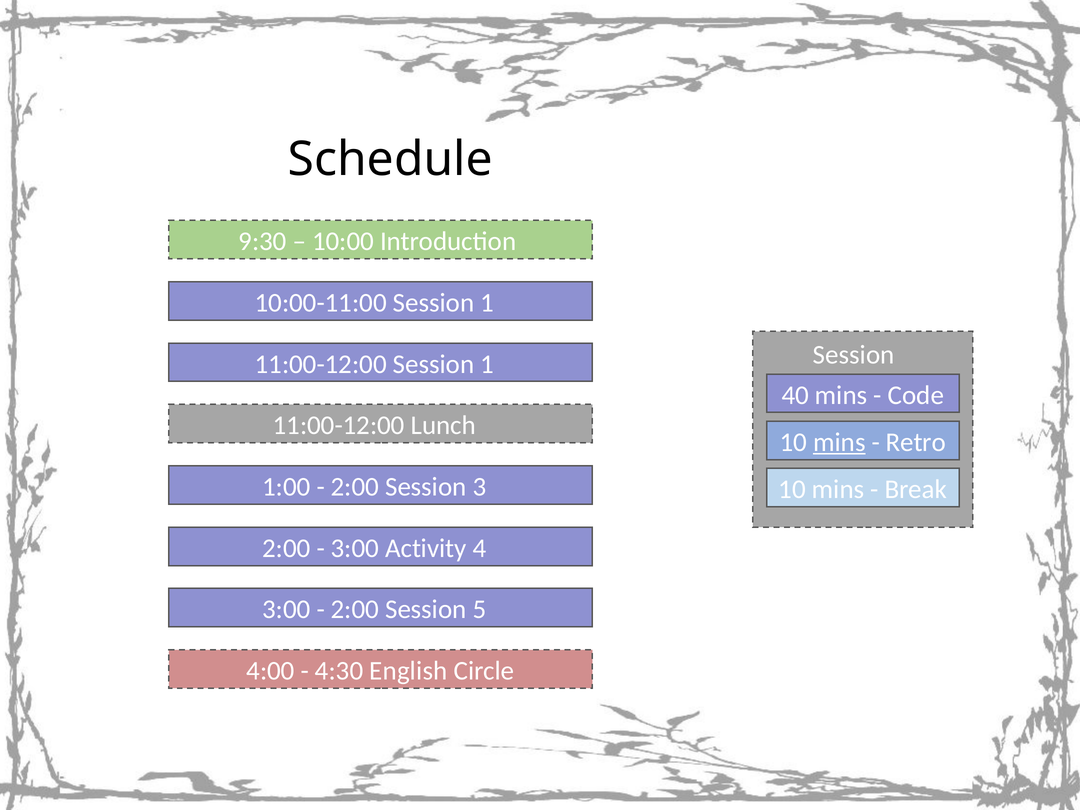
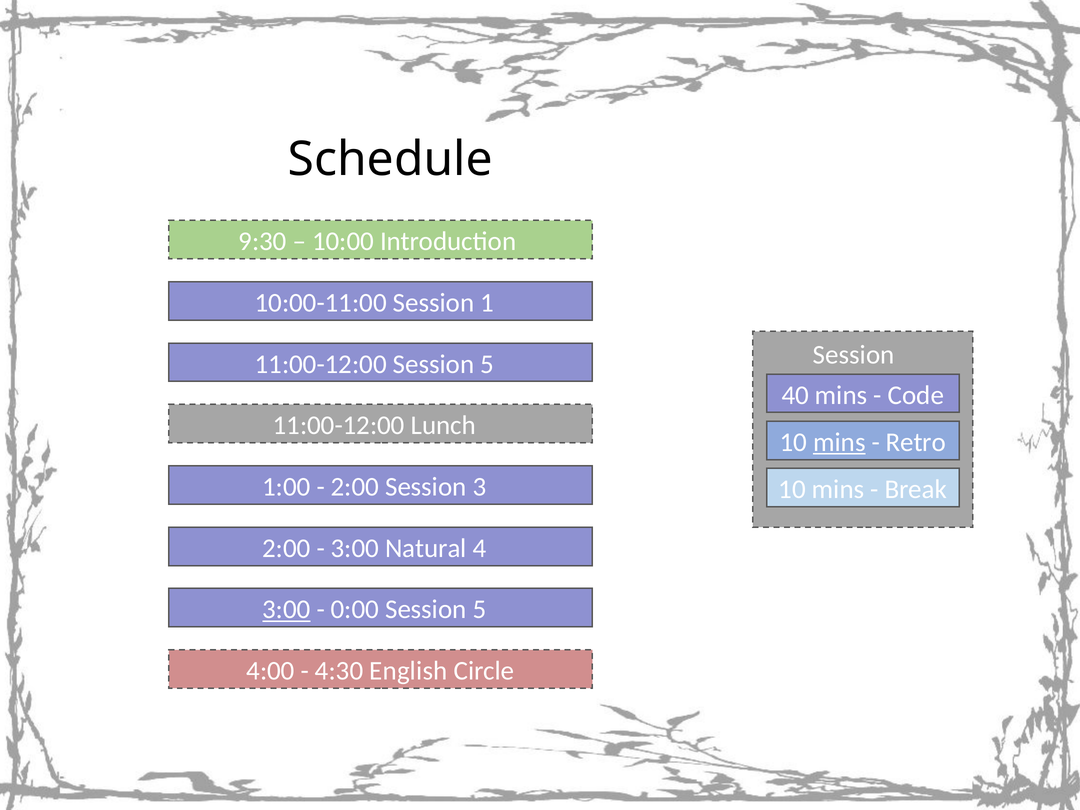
11:00-12:00 Session 1: 1 -> 5
Activity: Activity -> Natural
3:00 at (286, 610) underline: none -> present
2:00 at (355, 610): 2:00 -> 0:00
